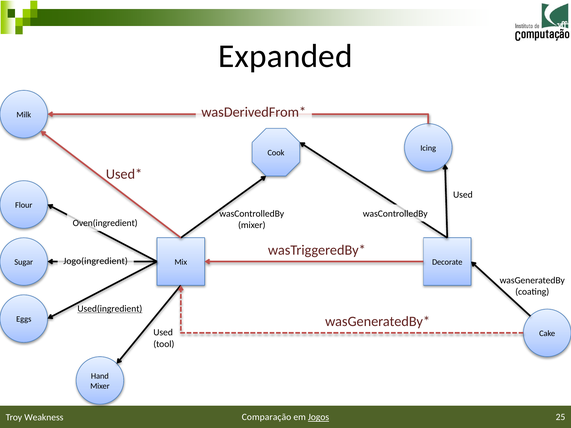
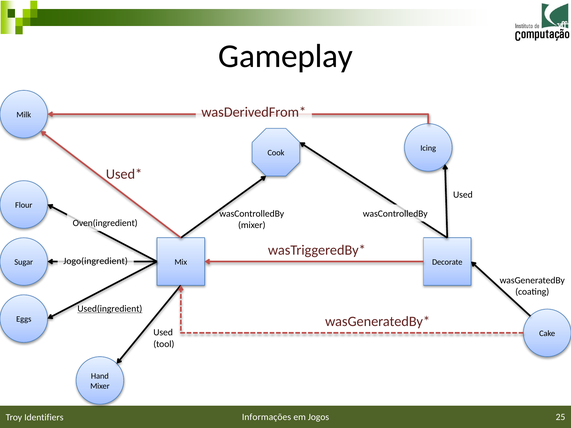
Expanded: Expanded -> Gameplay
Comparação: Comparação -> Informações
Jogos underline: present -> none
Weakness: Weakness -> Identifiers
